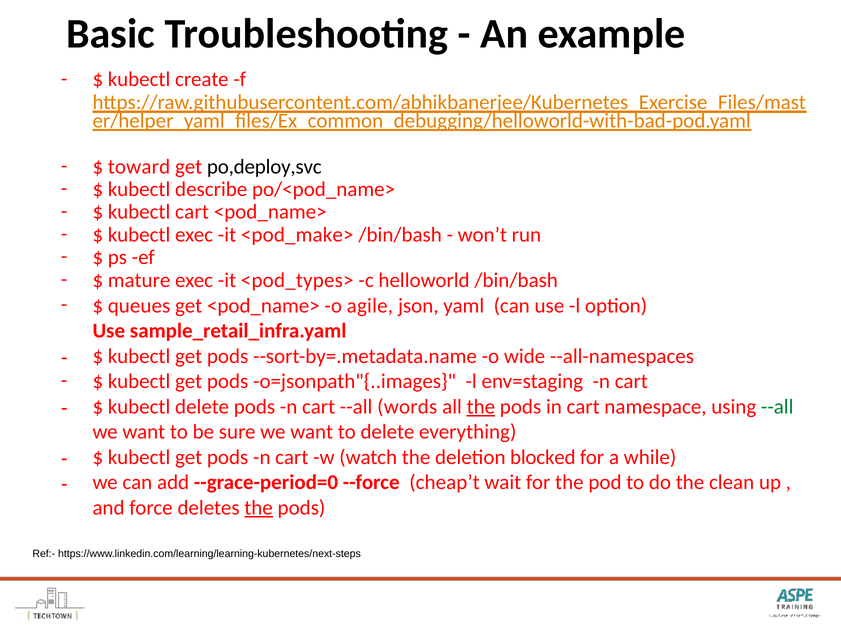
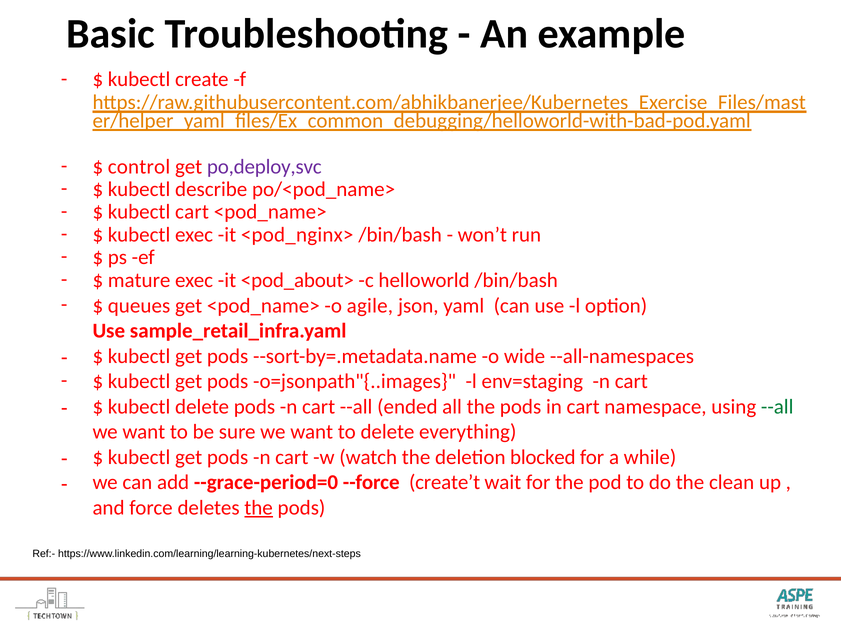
toward: toward -> control
po,deploy,svc colour: black -> purple
<pod_make>: <pod_make> -> <pod_nginx>
<pod_types>: <pod_types> -> <pod_about>
words: words -> ended
the at (481, 407) underline: present -> none
cheap’t: cheap’t -> create’t
